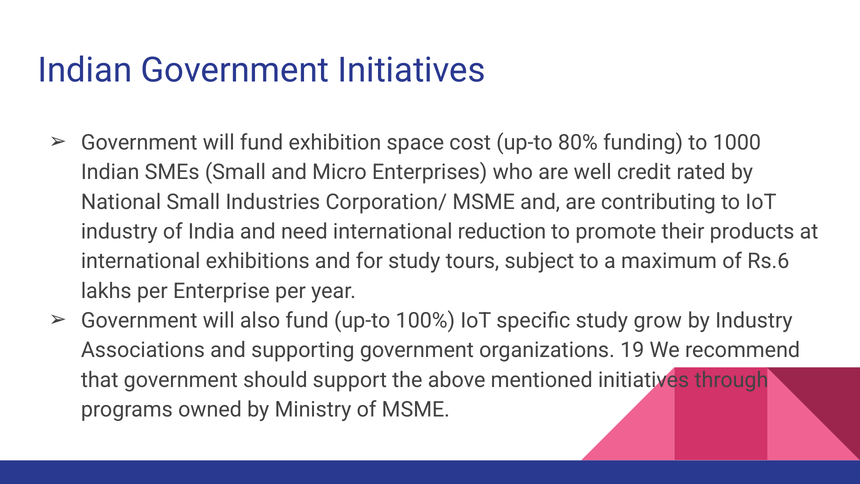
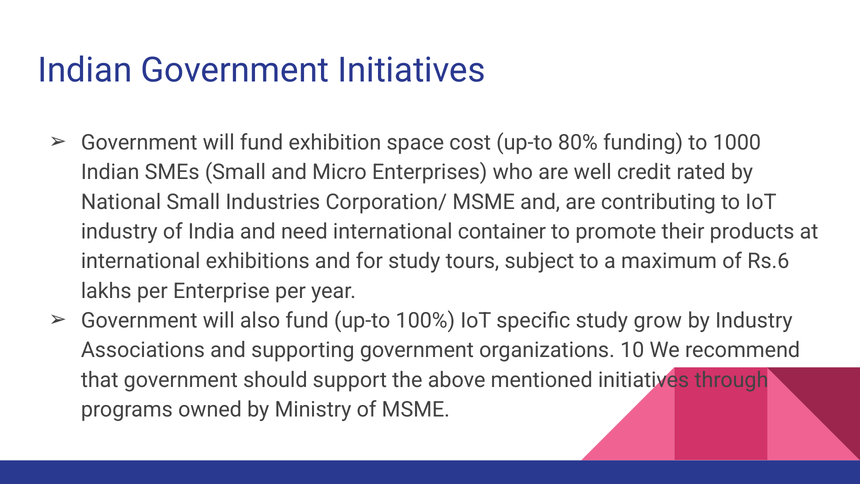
reduction: reduction -> container
19: 19 -> 10
